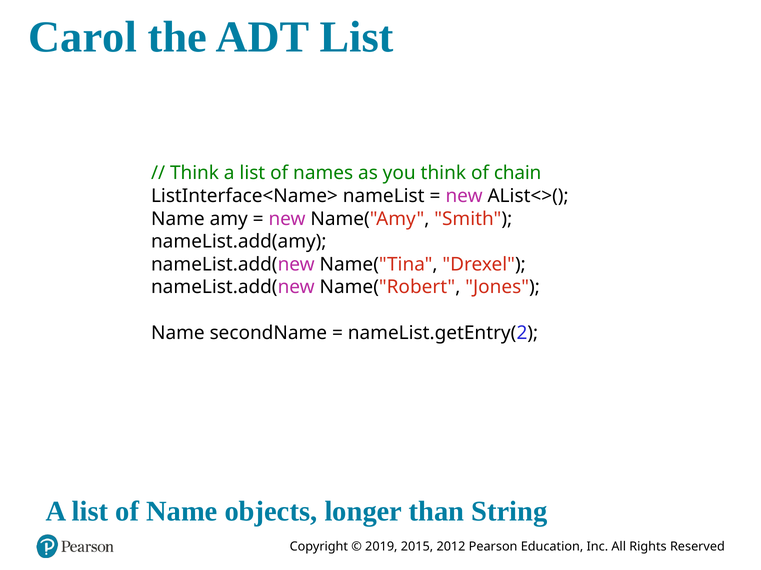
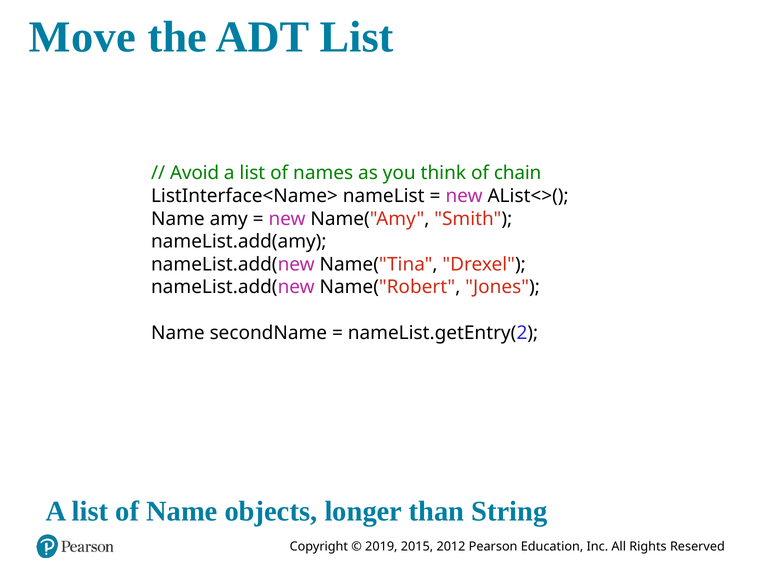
Carol: Carol -> Move
Think at (194, 173): Think -> Avoid
